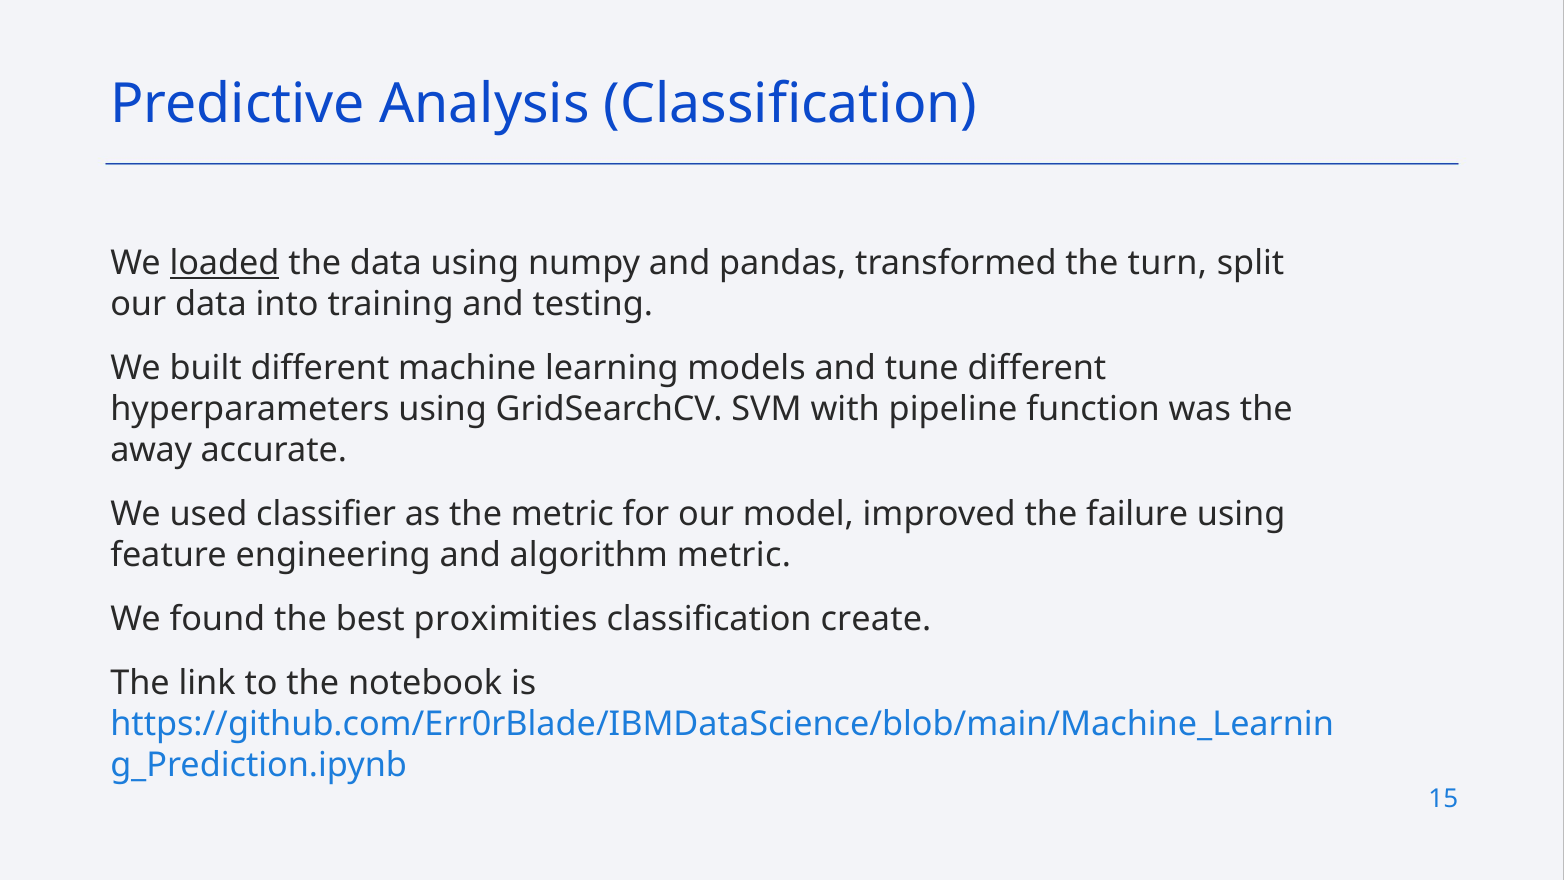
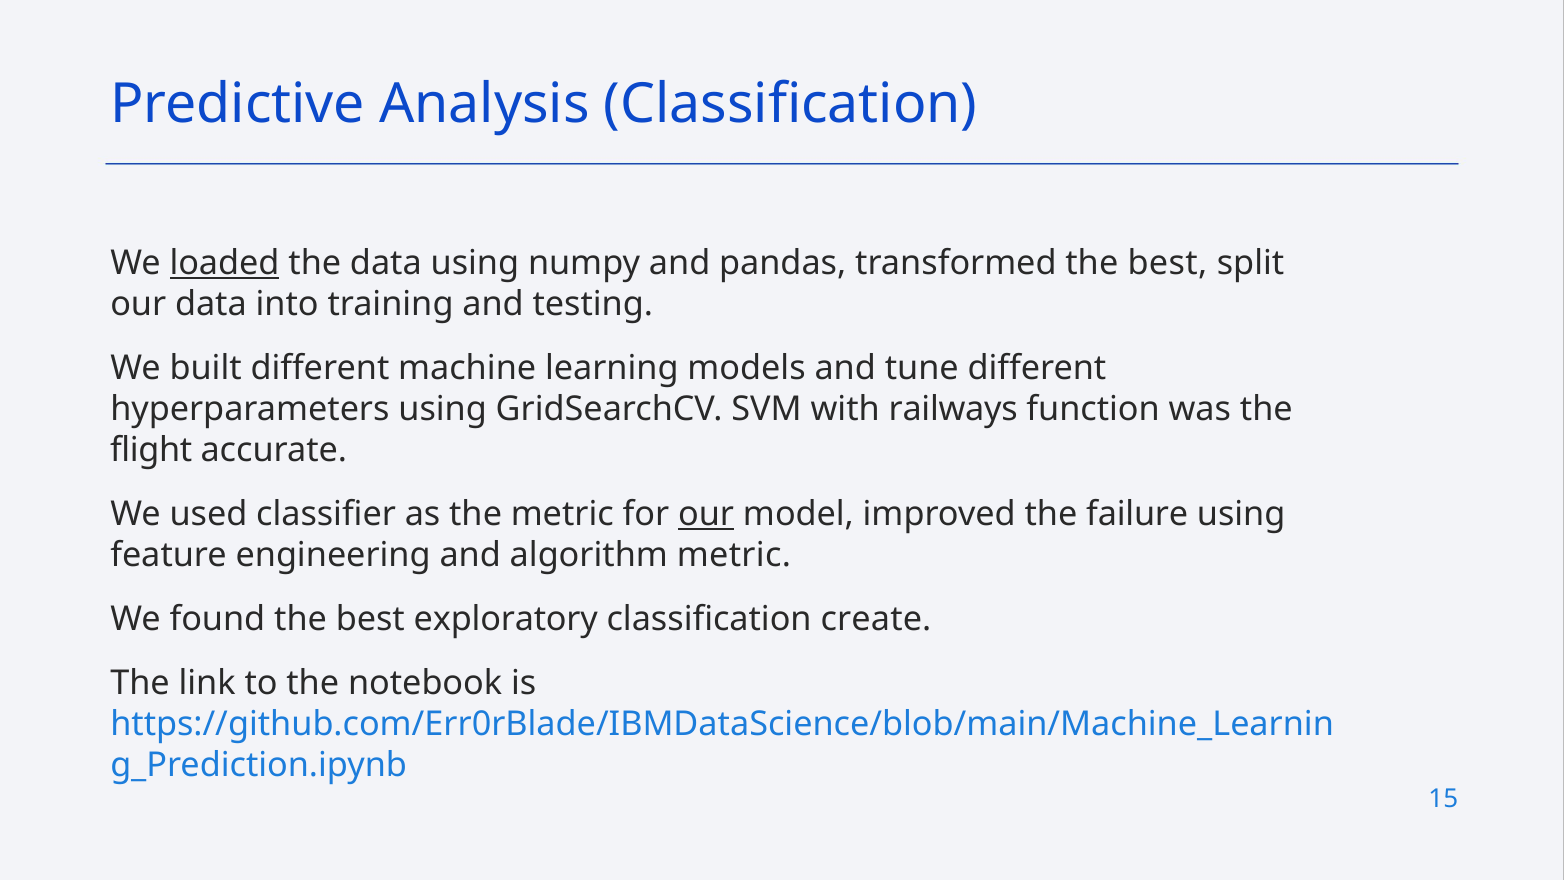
transformed the turn: turn -> best
pipeline: pipeline -> railways
away: away -> flight
our at (706, 514) underline: none -> present
proximities: proximities -> exploratory
